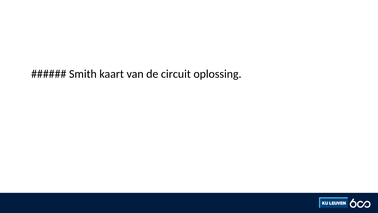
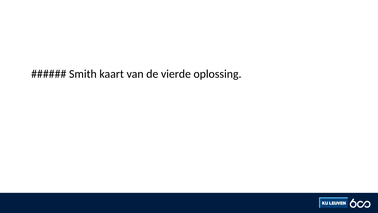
circuit: circuit -> vierde
